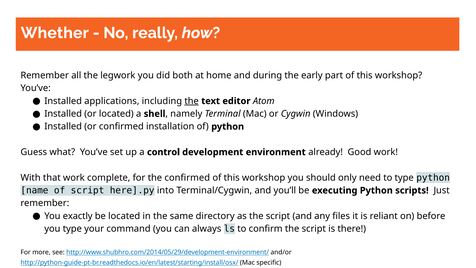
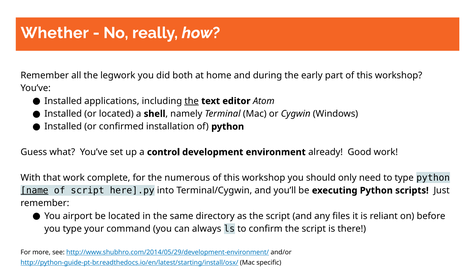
the confirmed: confirmed -> numerous
name underline: none -> present
exactly: exactly -> airport
